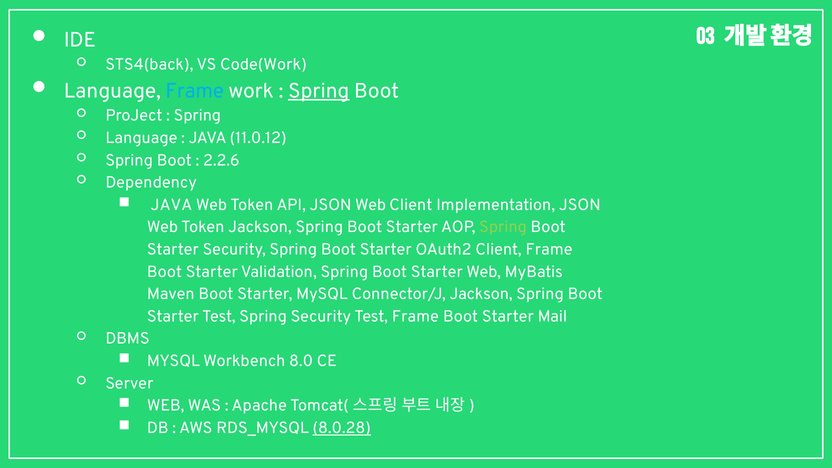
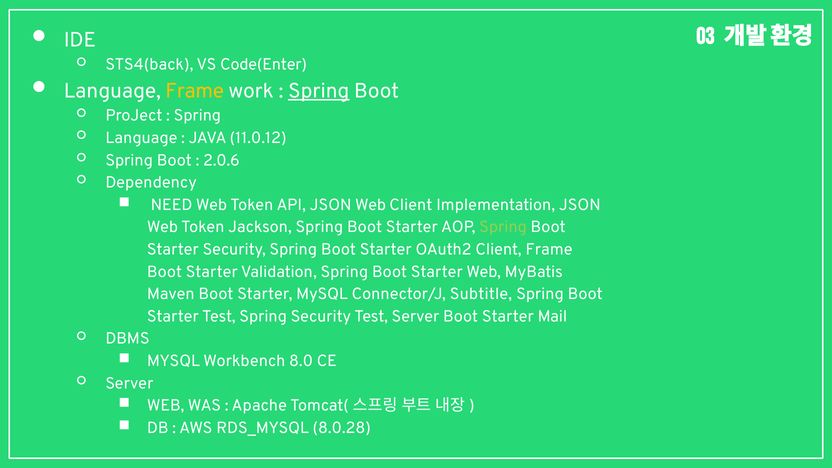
Code(Work: Code(Work -> Code(Enter
Frame at (195, 91) colour: light blue -> yellow
2.2.6: 2.2.6 -> 2.0.6
JAVA at (172, 205): JAVA -> NEED
Connector/J Jackson: Jackson -> Subtitle
Test Frame: Frame -> Server
8.0.28 underline: present -> none
